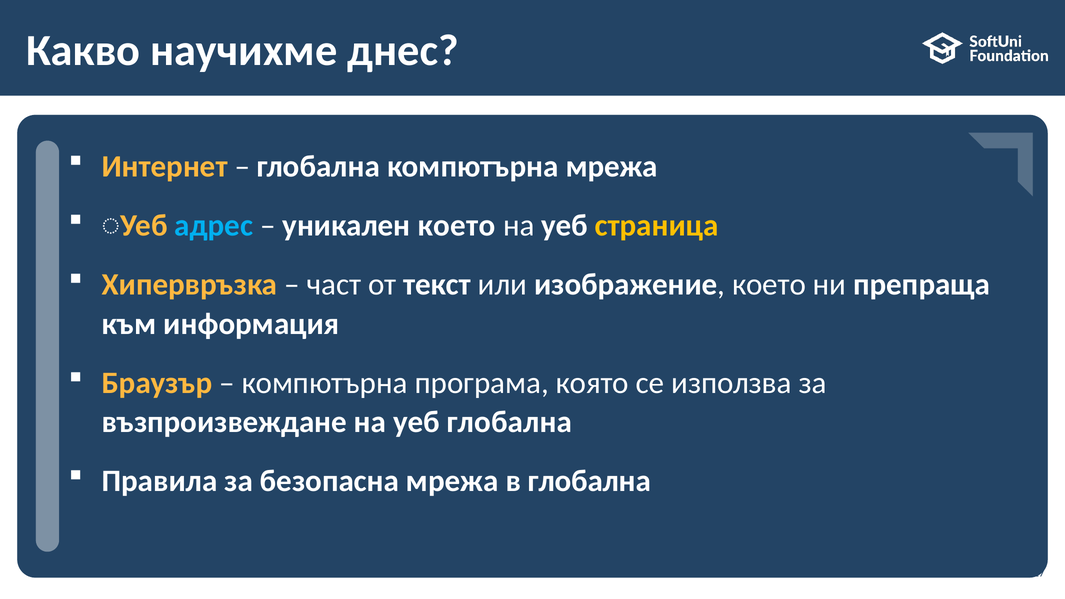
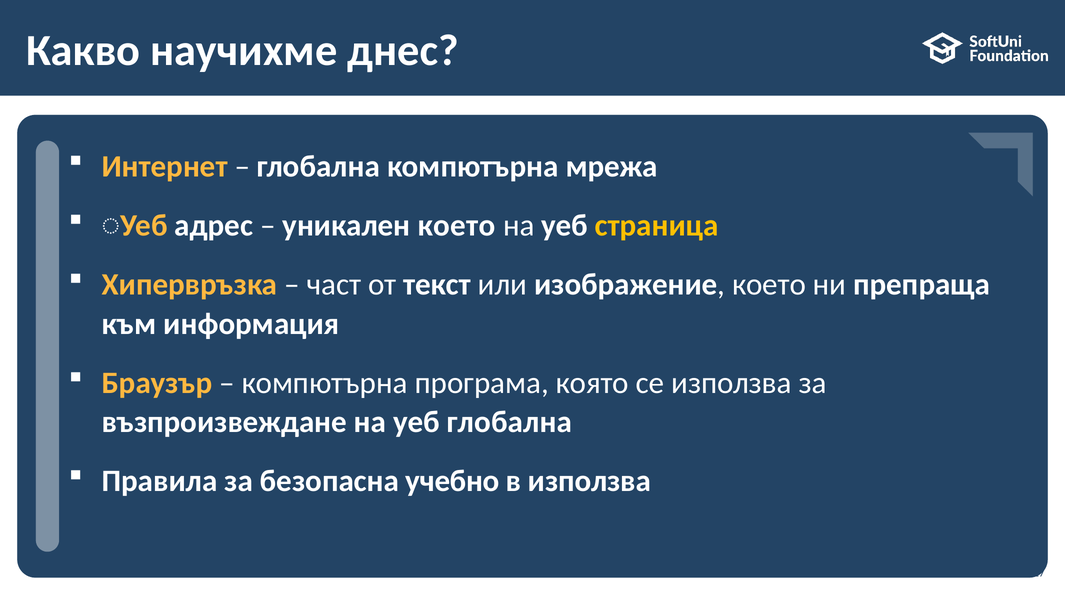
адрес colour: light blue -> white
безопасна мрежа: мрежа -> учебно
в глобална: глобална -> използва
